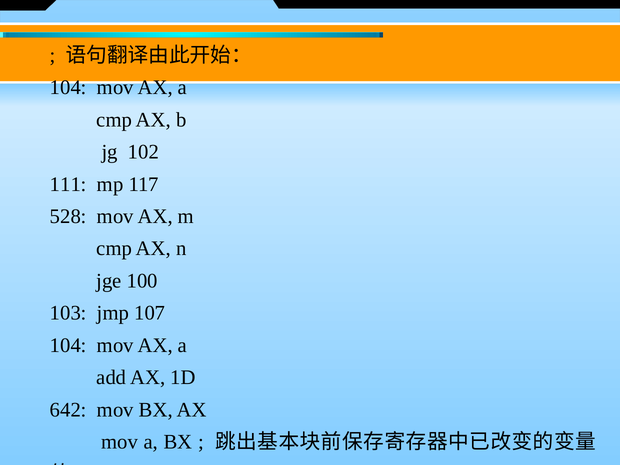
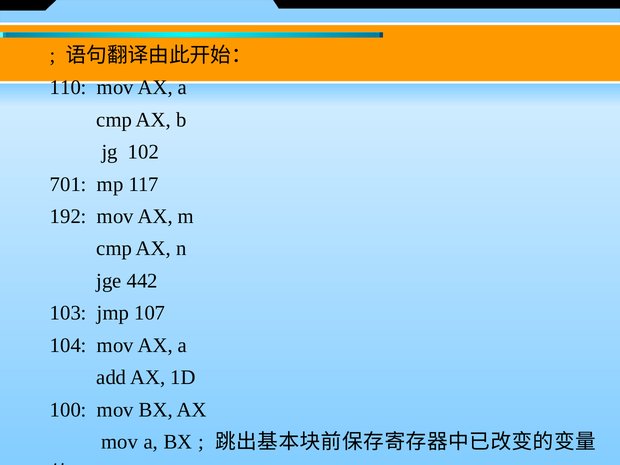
104 at (68, 88): 104 -> 110
111: 111 -> 701
528: 528 -> 192
100: 100 -> 442
642: 642 -> 100
